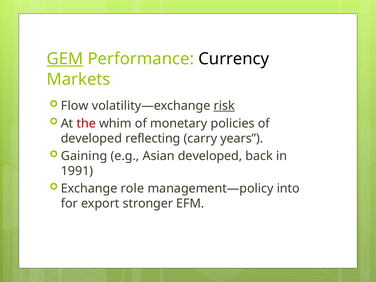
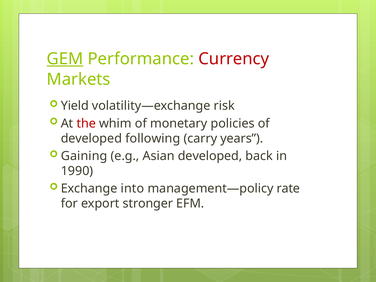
Currency colour: black -> red
Flow: Flow -> Yield
risk underline: present -> none
reflecting: reflecting -> following
1991: 1991 -> 1990
role: role -> into
into: into -> rate
